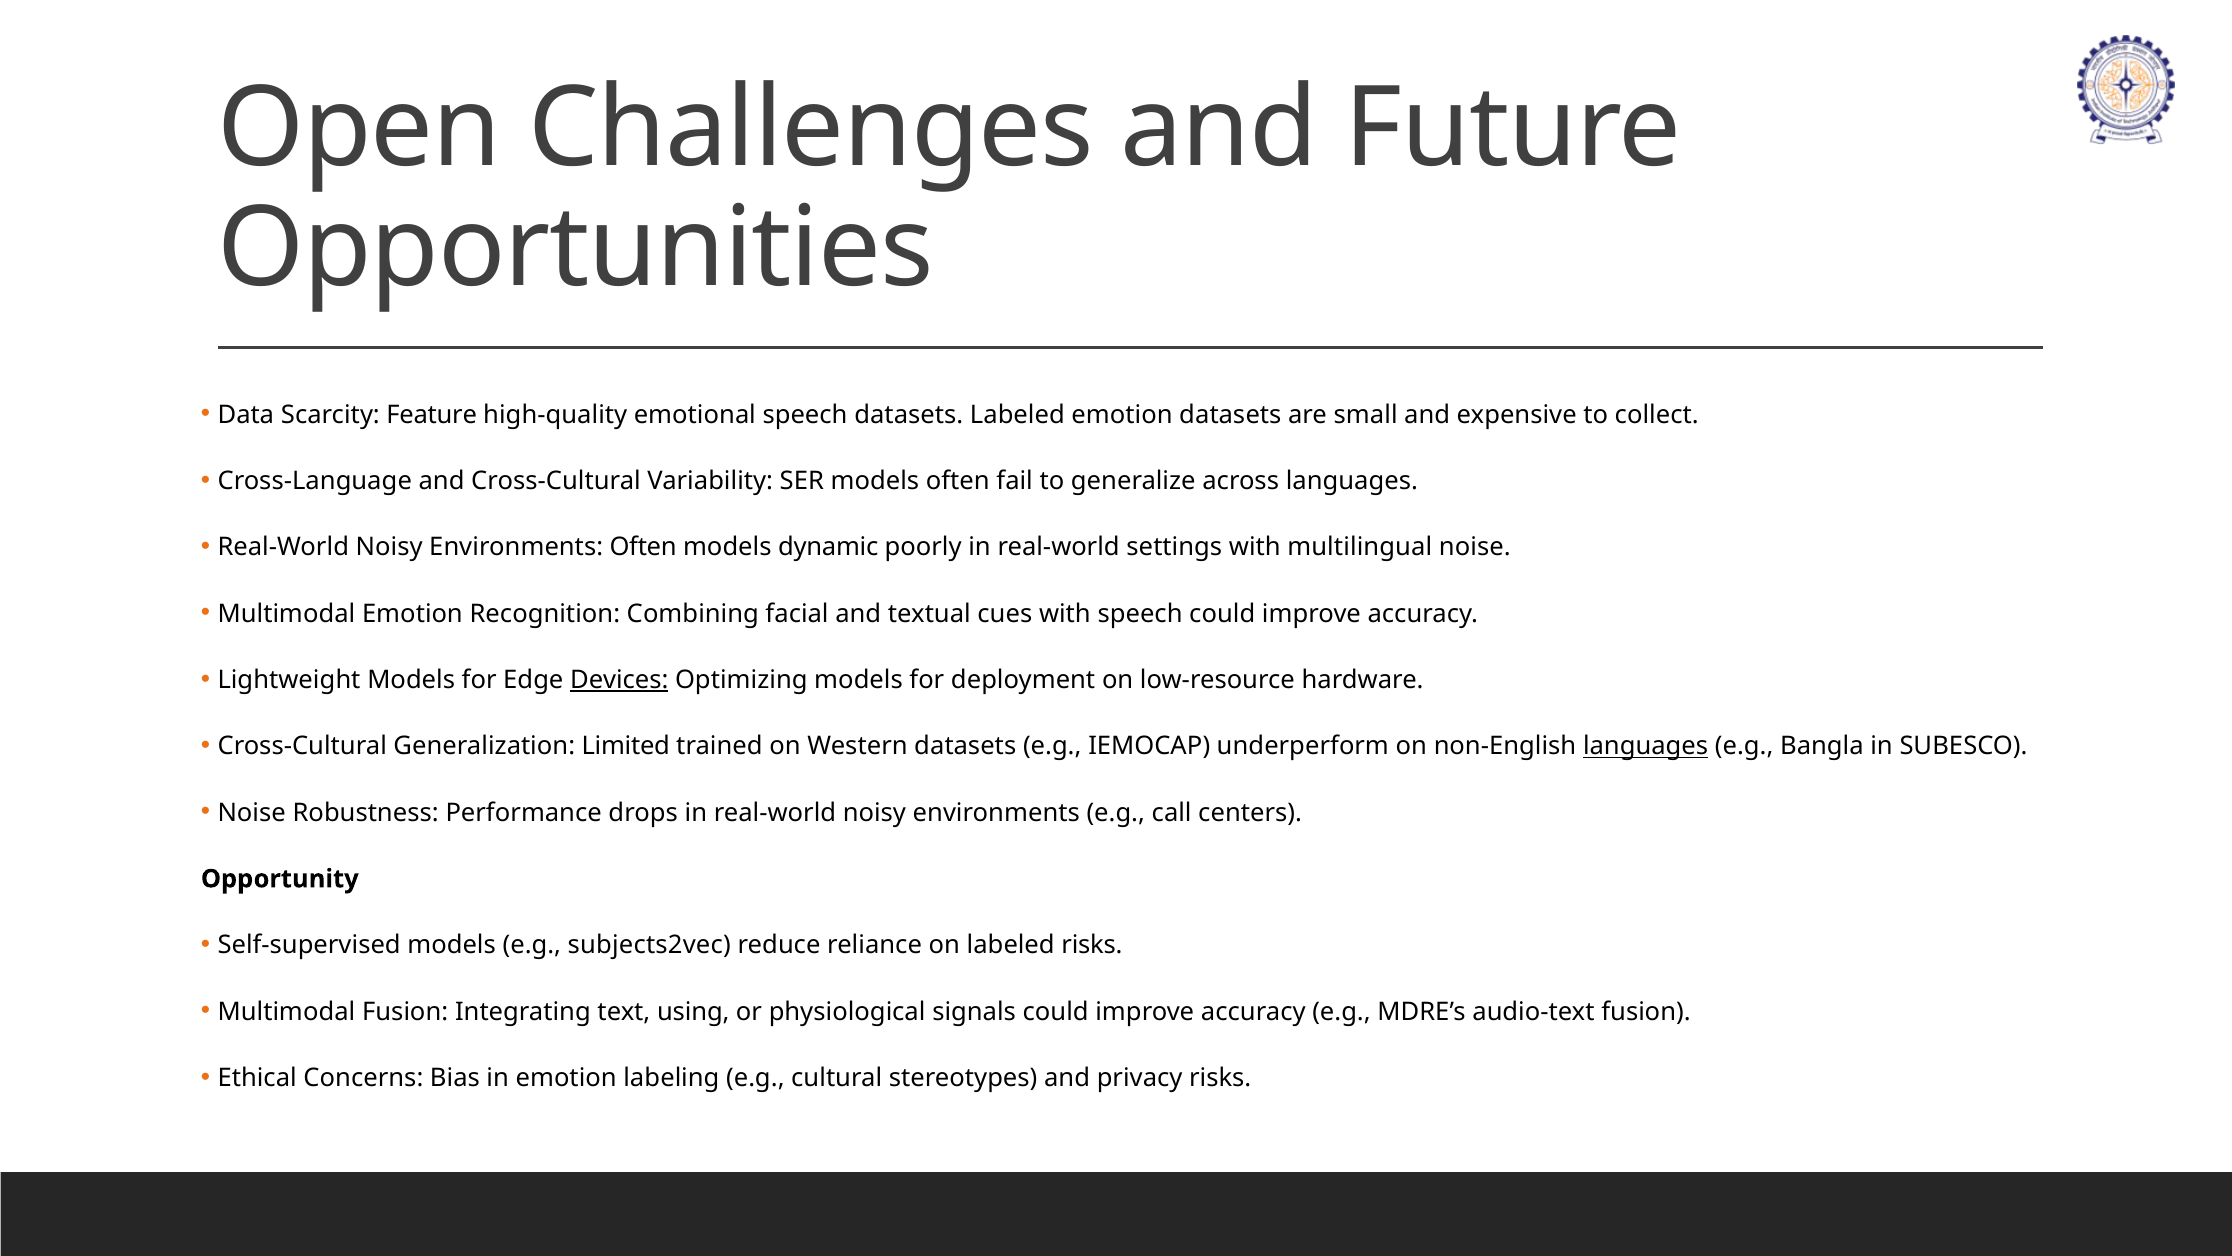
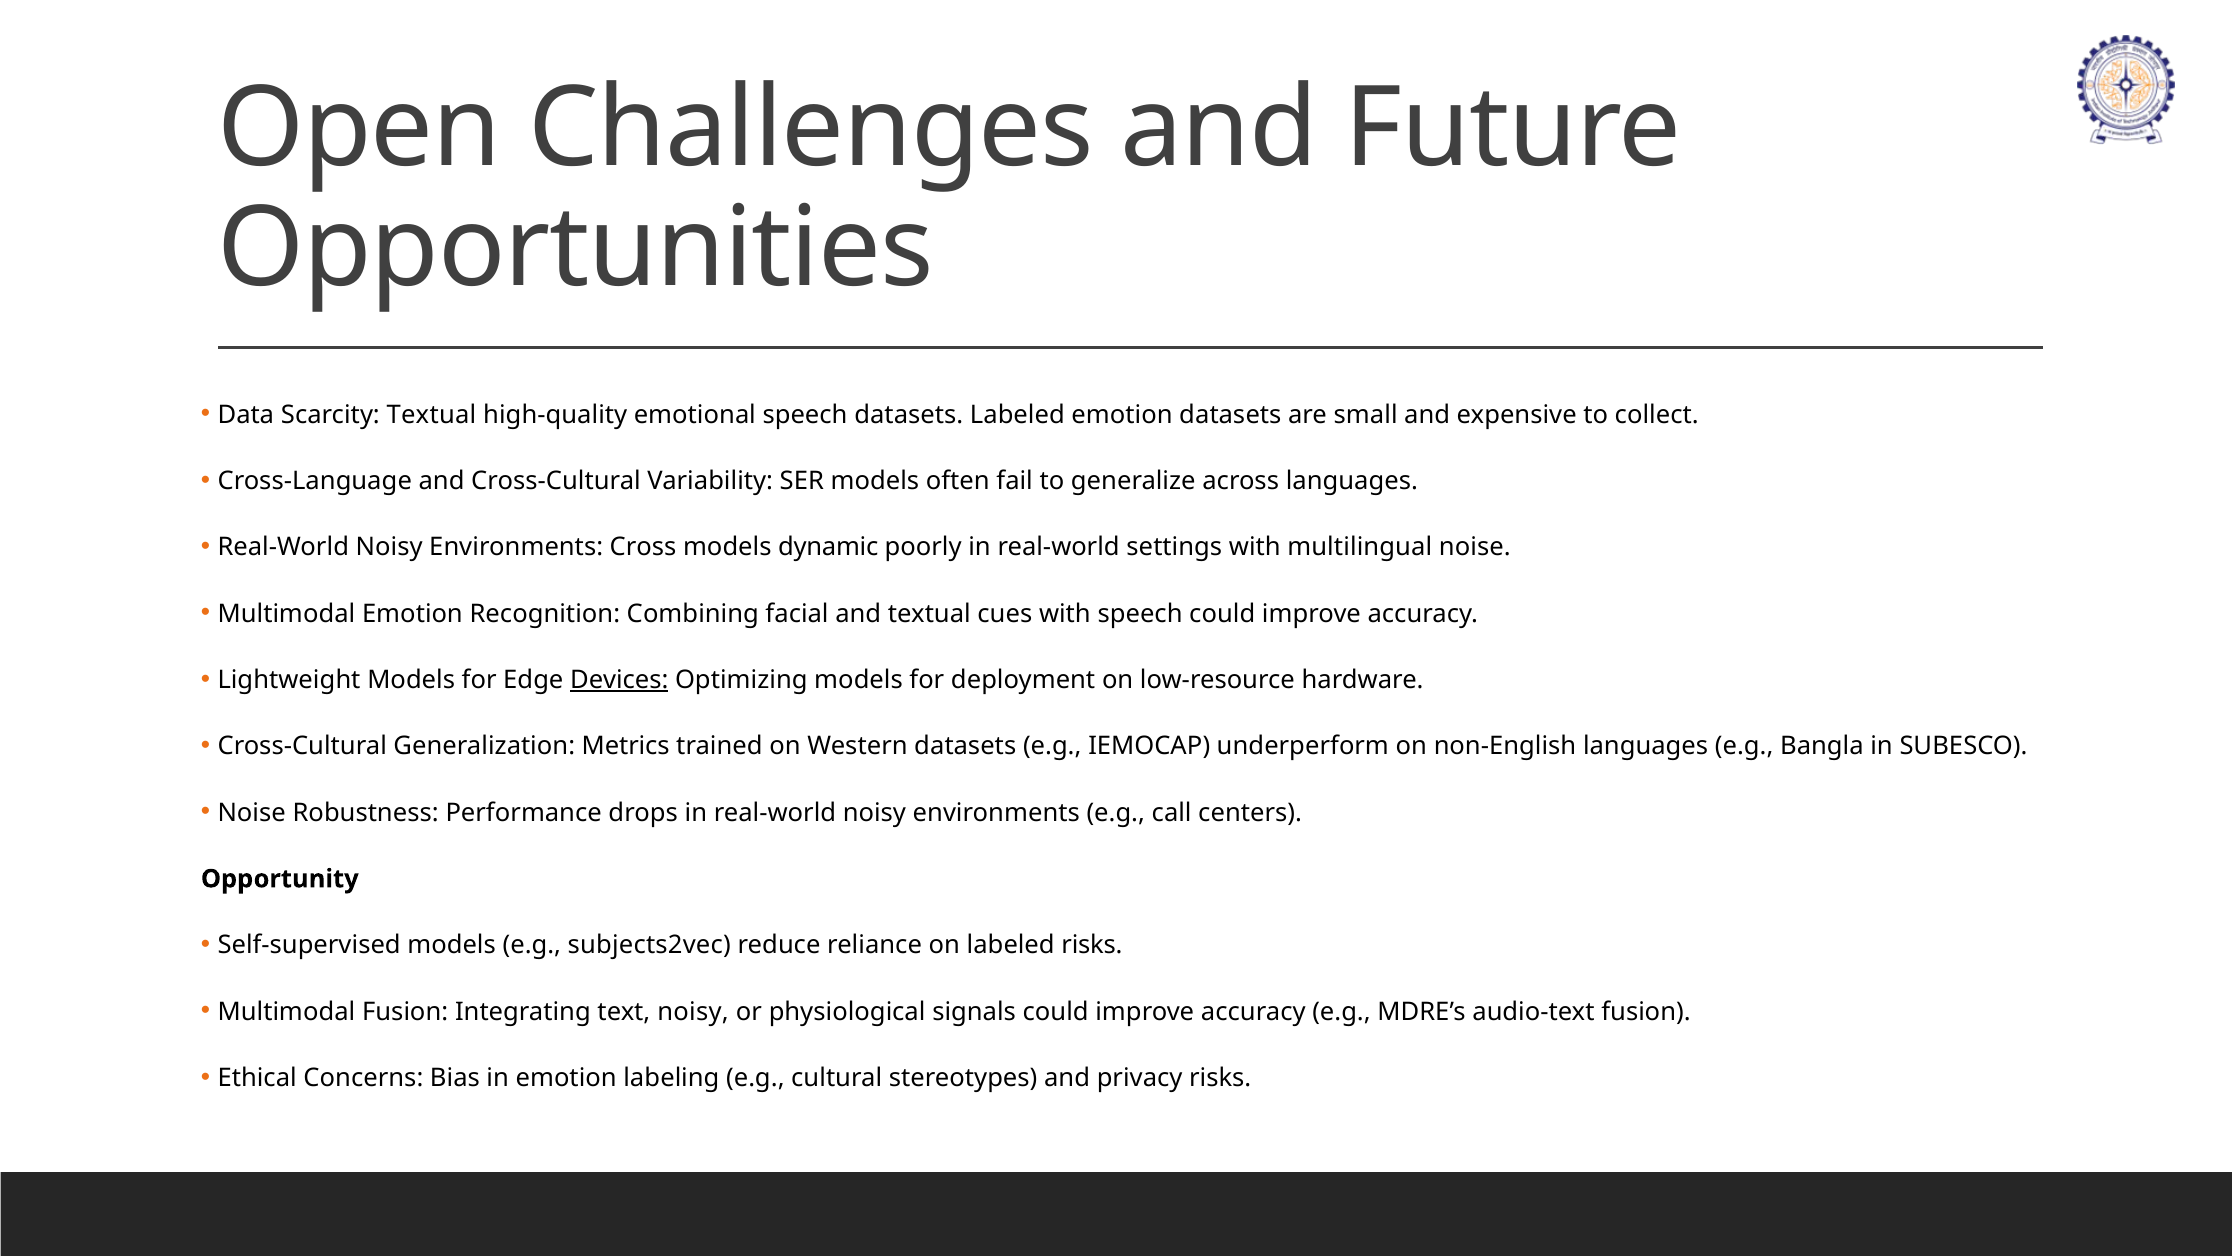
Scarcity Feature: Feature -> Textual
Environments Often: Often -> Cross
Limited: Limited -> Metrics
languages at (1646, 746) underline: present -> none
text using: using -> noisy
